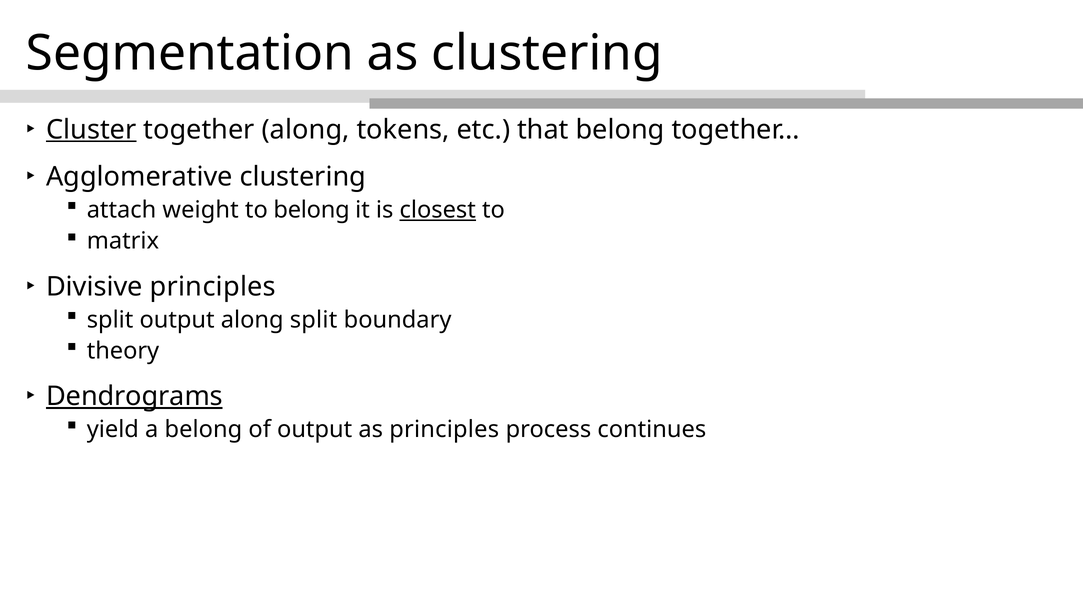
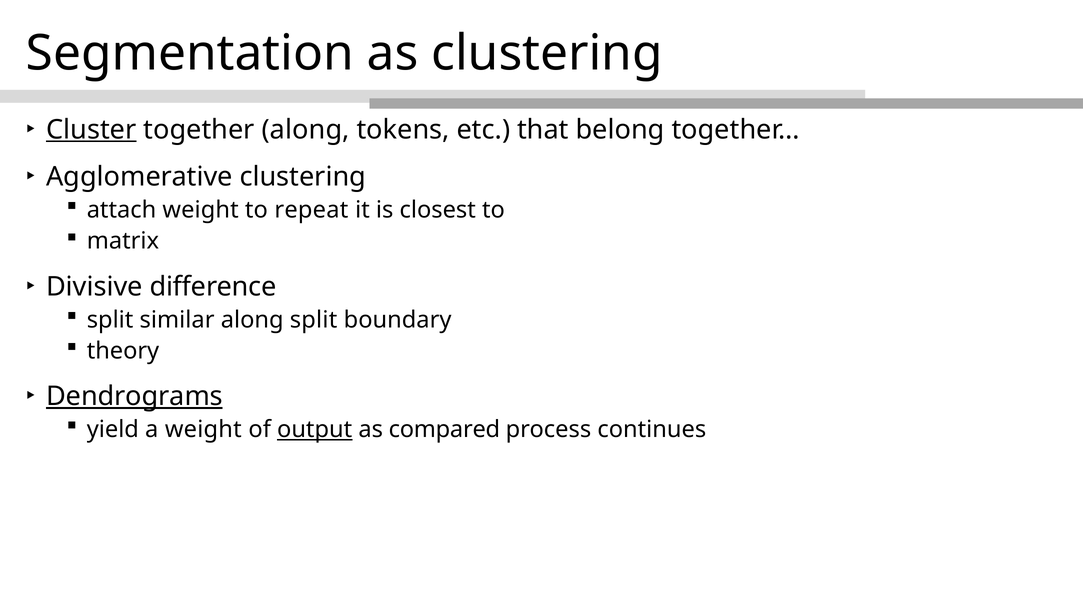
to belong: belong -> repeat
closest underline: present -> none
Divisive principles: principles -> difference
split output: output -> similar
a belong: belong -> weight
output at (315, 430) underline: none -> present
as principles: principles -> compared
